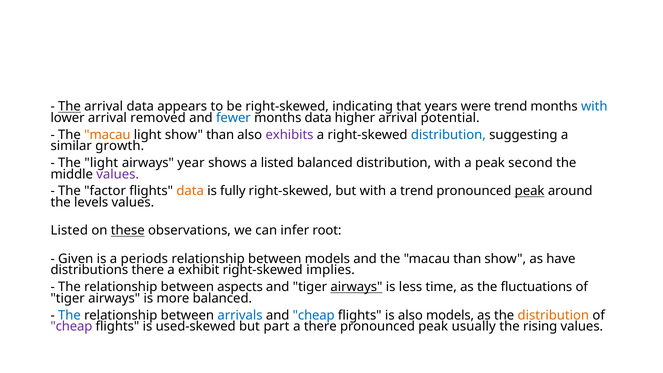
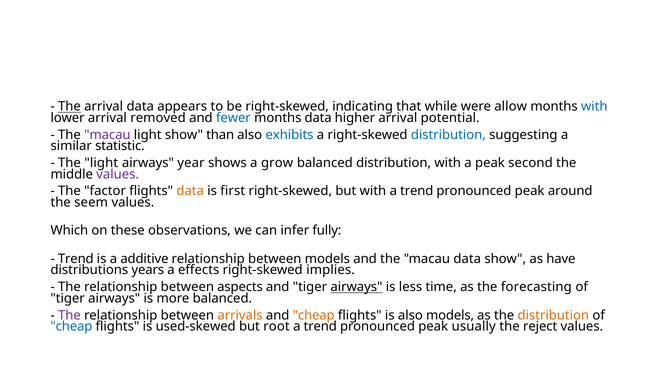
years: years -> while
were trend: trend -> allow
macau at (107, 135) colour: orange -> purple
exhibits colour: purple -> blue
growth: growth -> statistic
a listed: listed -> grow
fully: fully -> first
peak at (530, 191) underline: present -> none
levels: levels -> seem
Listed at (69, 231): Listed -> Which
these underline: present -> none
root: root -> fully
Given at (76, 259): Given -> Trend
periods: periods -> additive
macau than: than -> data
distributions there: there -> years
exhibit: exhibit -> effects
fluctuations: fluctuations -> forecasting
The at (69, 315) colour: blue -> purple
arrivals colour: blue -> orange
cheap at (314, 315) colour: blue -> orange
cheap at (71, 326) colour: purple -> blue
part: part -> root
there at (320, 326): there -> trend
rising: rising -> reject
